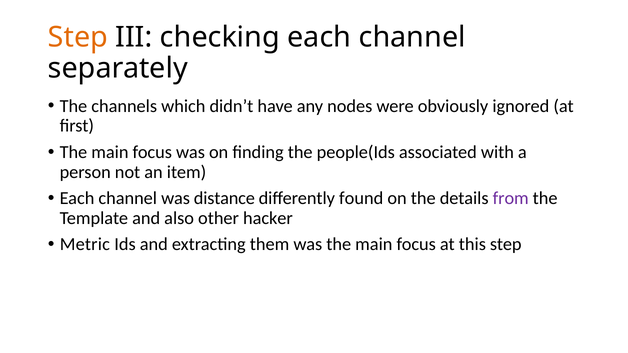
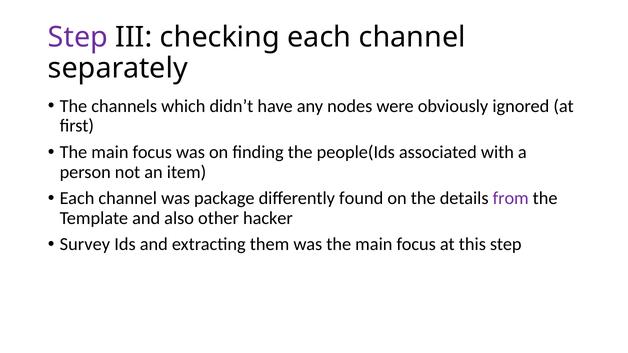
Step at (78, 37) colour: orange -> purple
distance: distance -> package
Metric: Metric -> Survey
